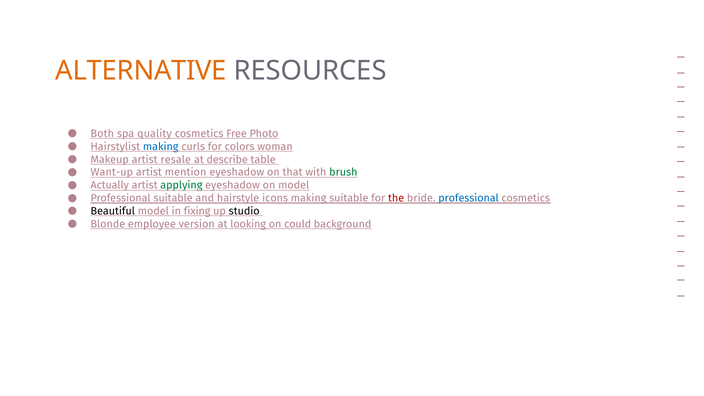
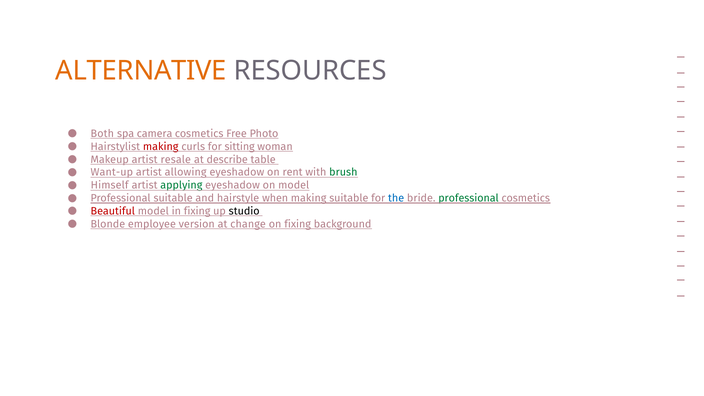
quality: quality -> camera
making at (161, 147) colour: blue -> red
colors: colors -> sitting
mention: mention -> allowing
that: that -> rent
Actually: Actually -> Himself
icons: icons -> when
the colour: red -> blue
professional at (468, 198) colour: blue -> green
Beautiful colour: black -> red
looking: looking -> change
on could: could -> fixing
